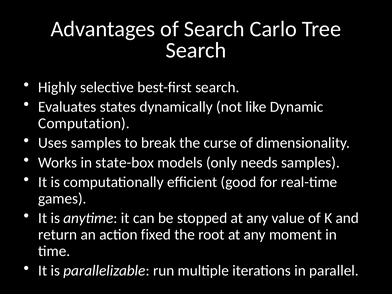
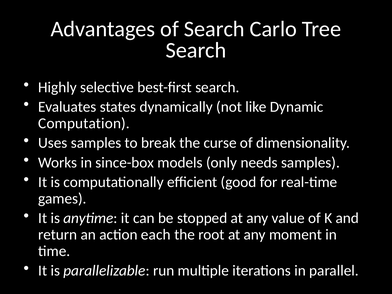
state-box: state-box -> since-box
fixed: fixed -> each
